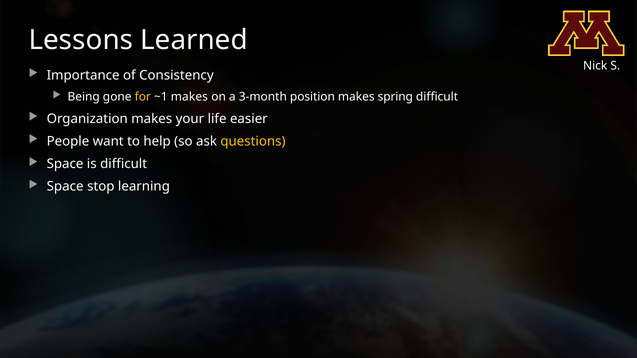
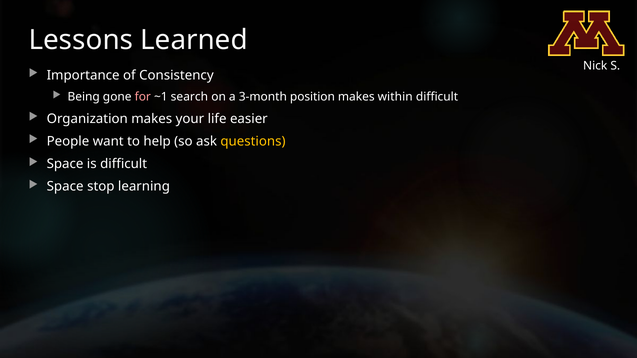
for colour: yellow -> pink
~1 makes: makes -> search
spring: spring -> within
